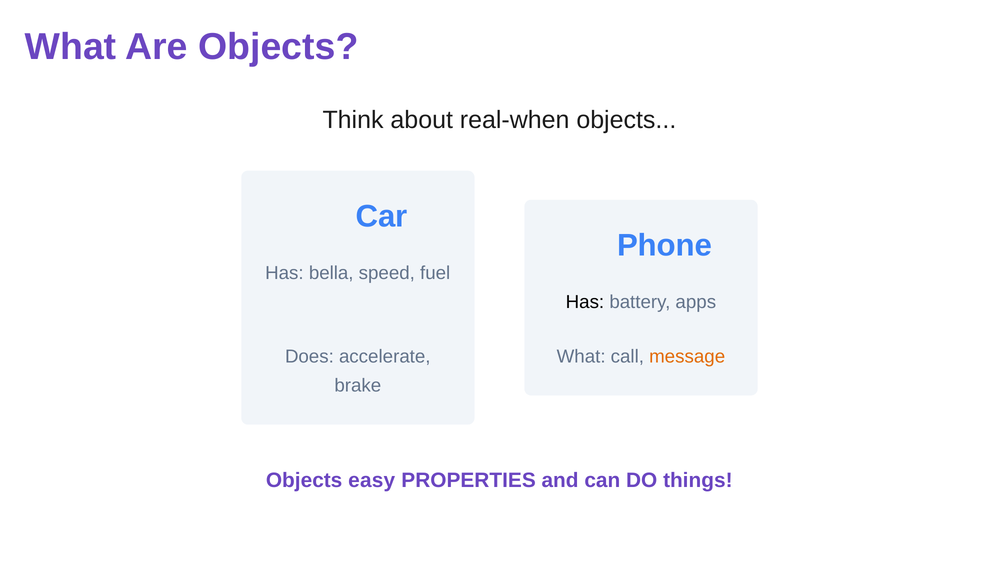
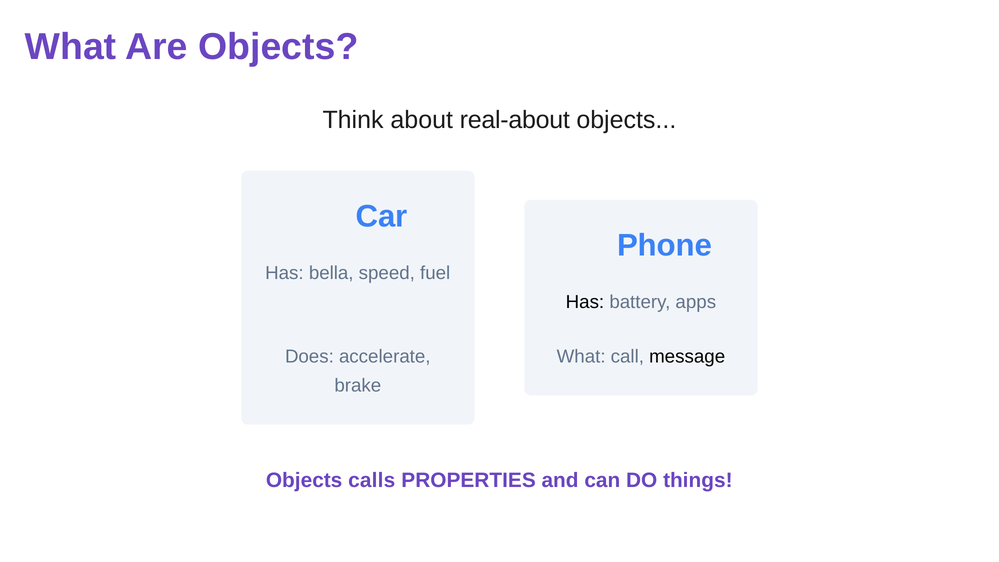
real-when: real-when -> real-about
message colour: orange -> black
easy: easy -> calls
